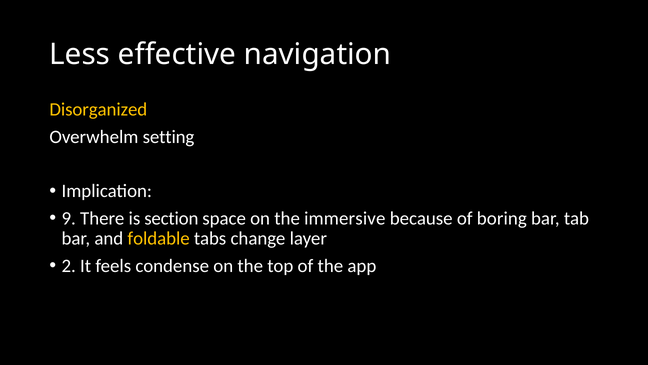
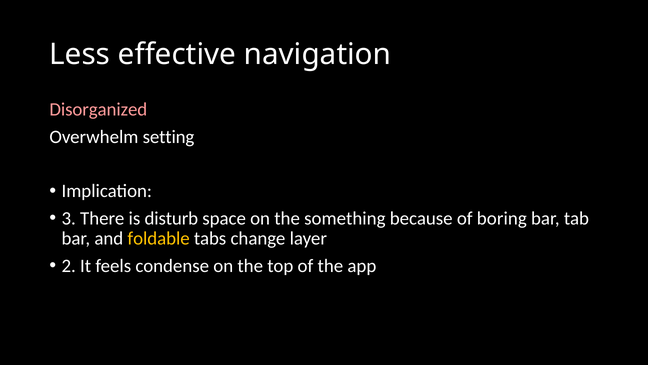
Disorganized colour: yellow -> pink
9: 9 -> 3
section: section -> disturb
immersive: immersive -> something
